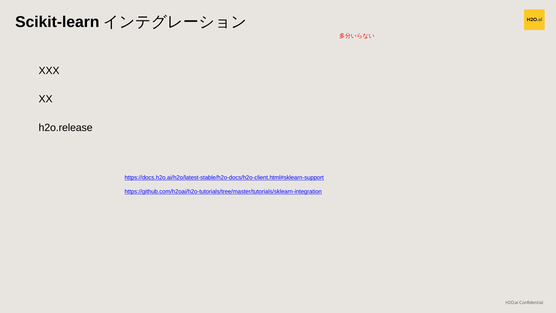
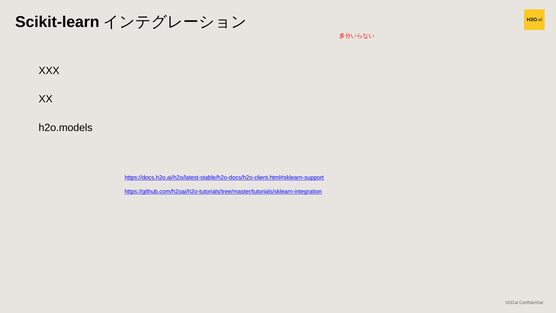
h2o.release: h2o.release -> h2o.models
